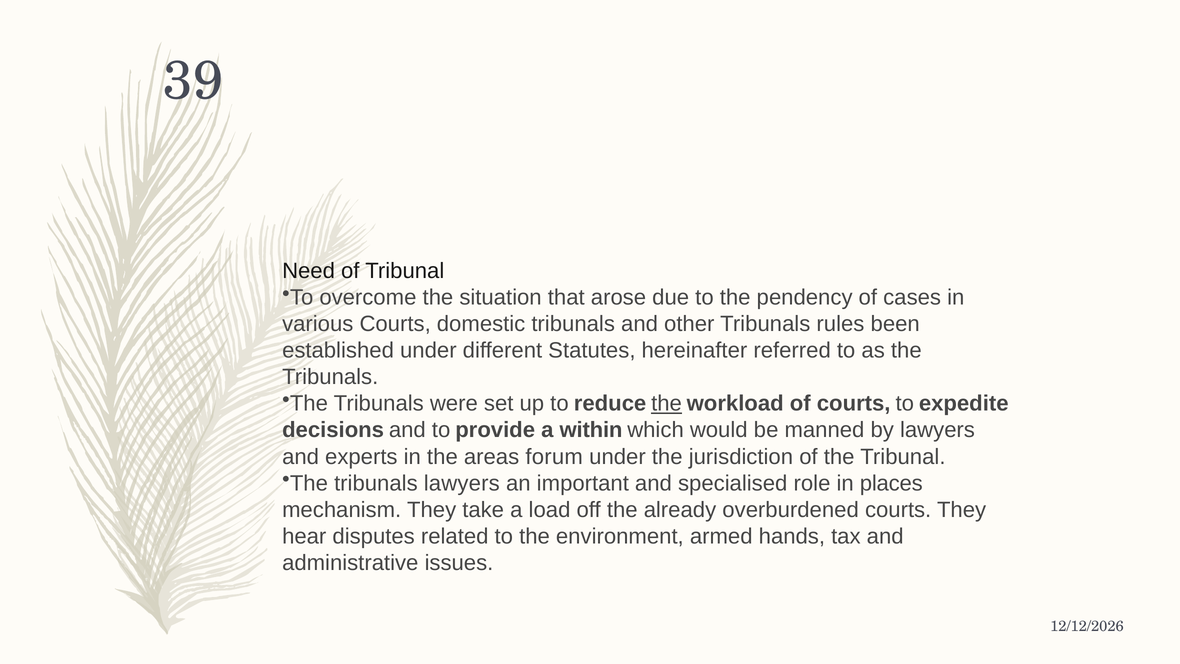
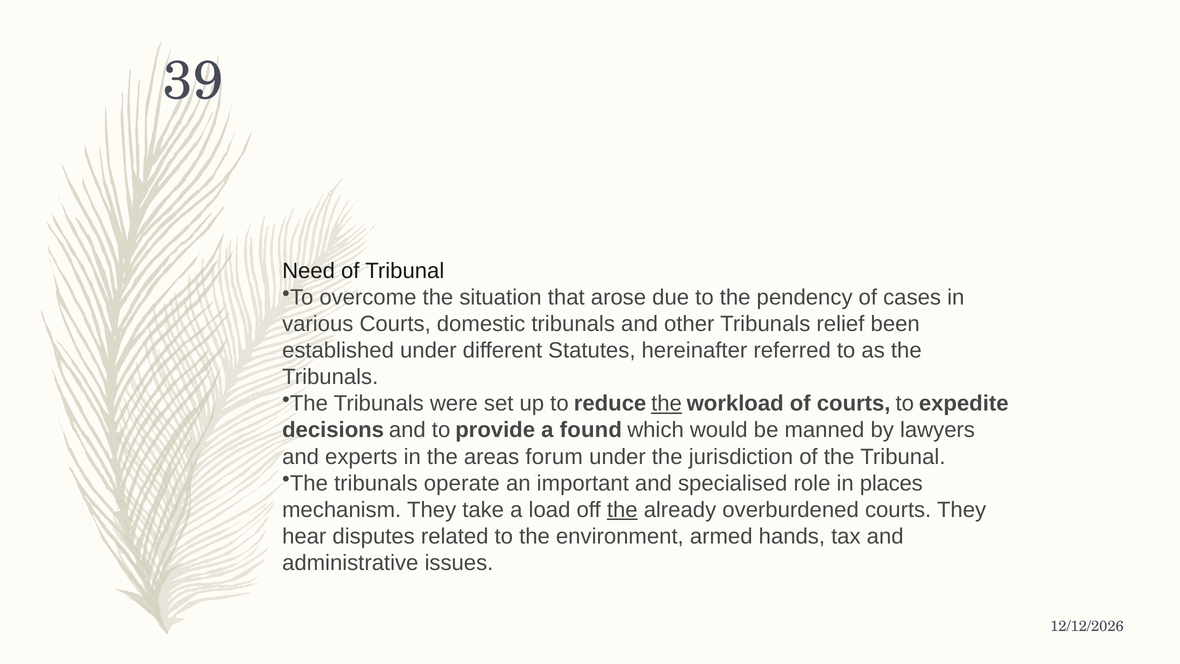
rules: rules -> relief
within: within -> found
tribunals lawyers: lawyers -> operate
the at (622, 510) underline: none -> present
